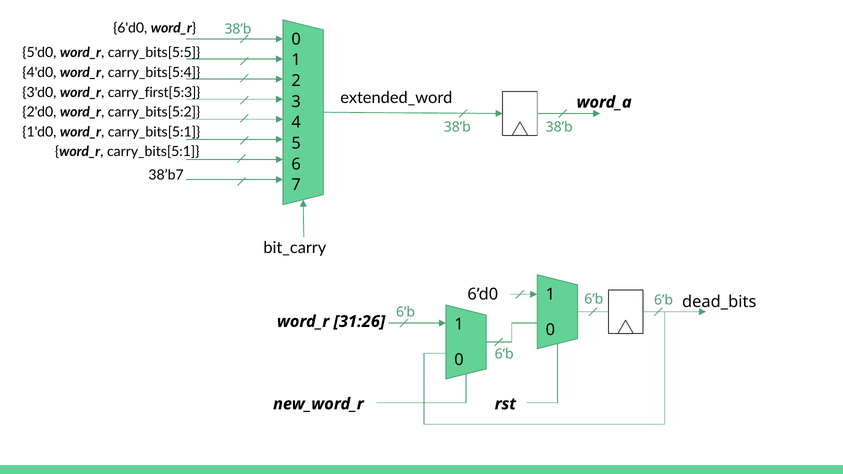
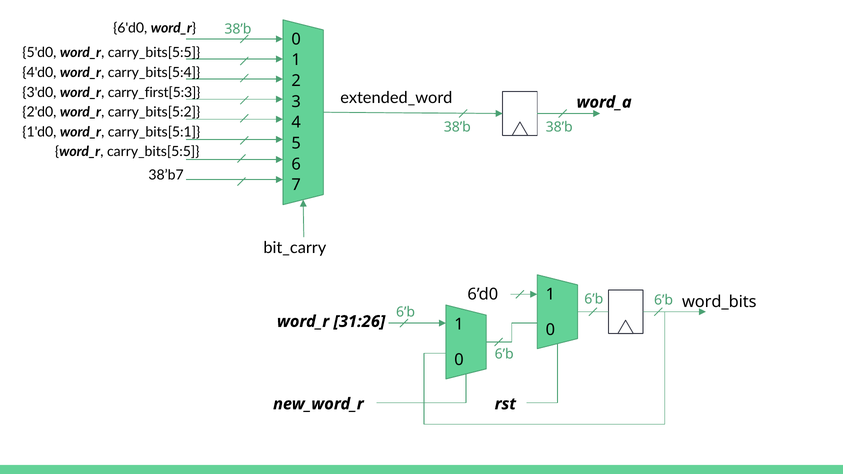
carry_bits[5:1 at (153, 151): carry_bits[5:1 -> carry_bits[5:5
dead_bits: dead_bits -> word_bits
